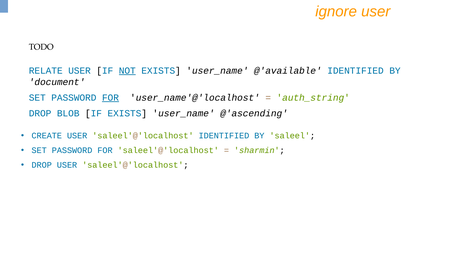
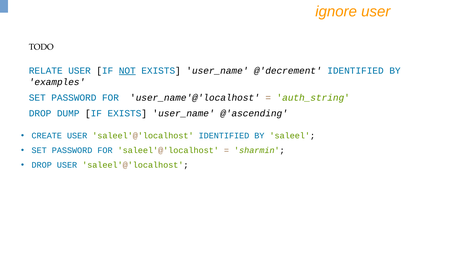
@'available: @'available -> @'decrement
document: document -> examples
FOR at (110, 98) underline: present -> none
BLOB: BLOB -> DUMP
